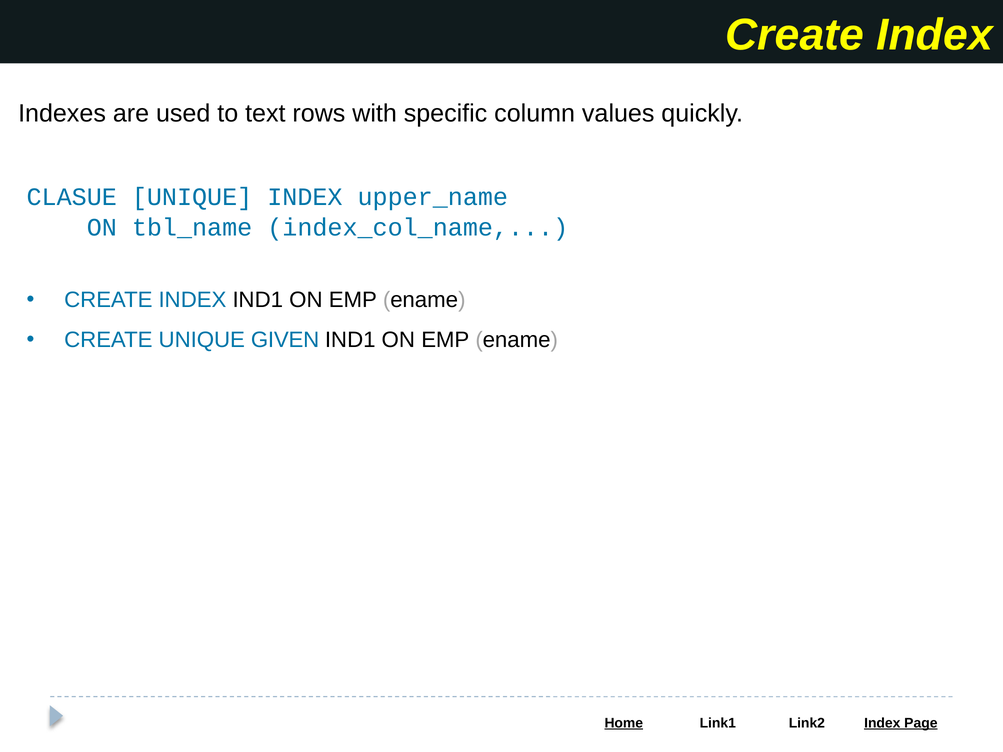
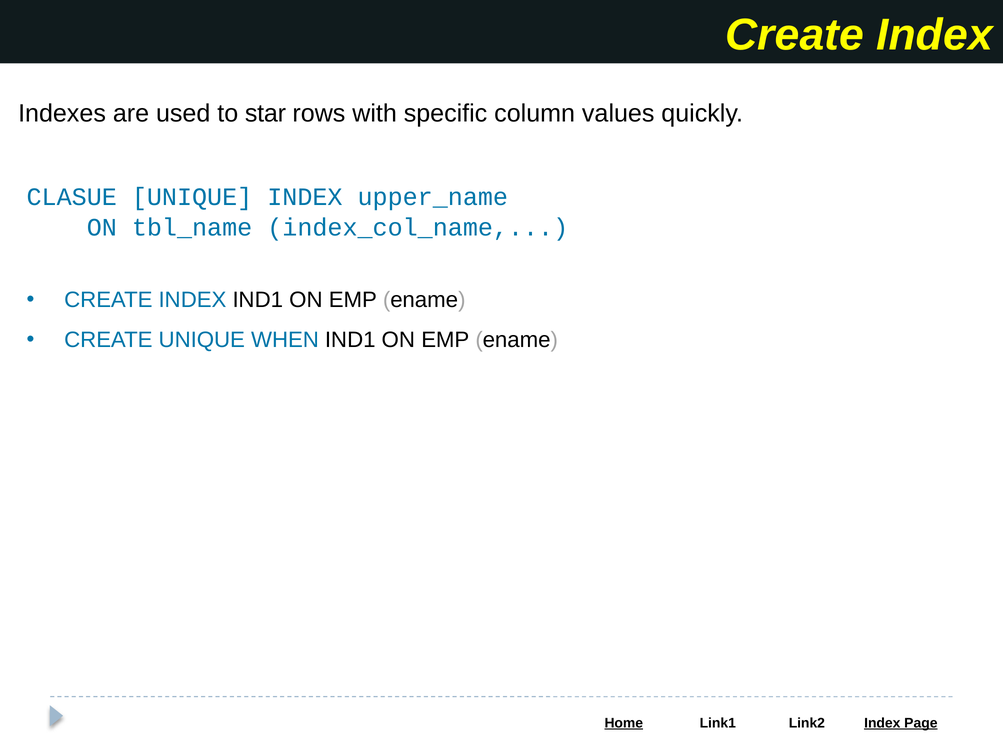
text: text -> star
GIVEN: GIVEN -> WHEN
